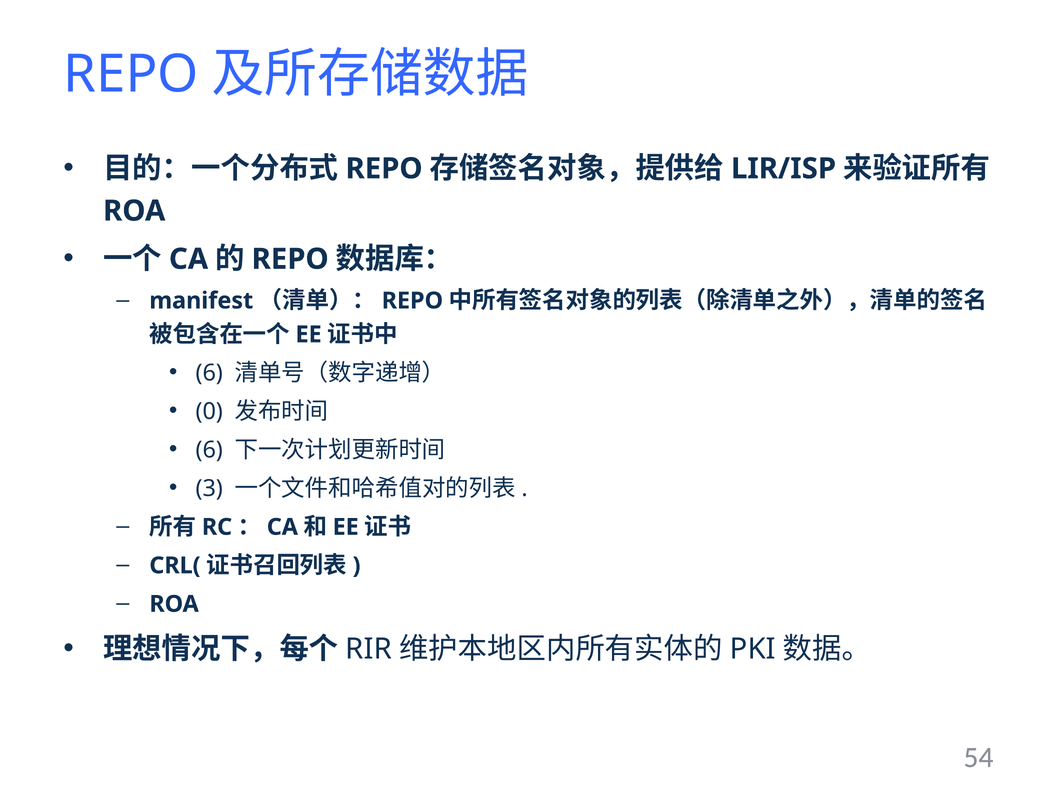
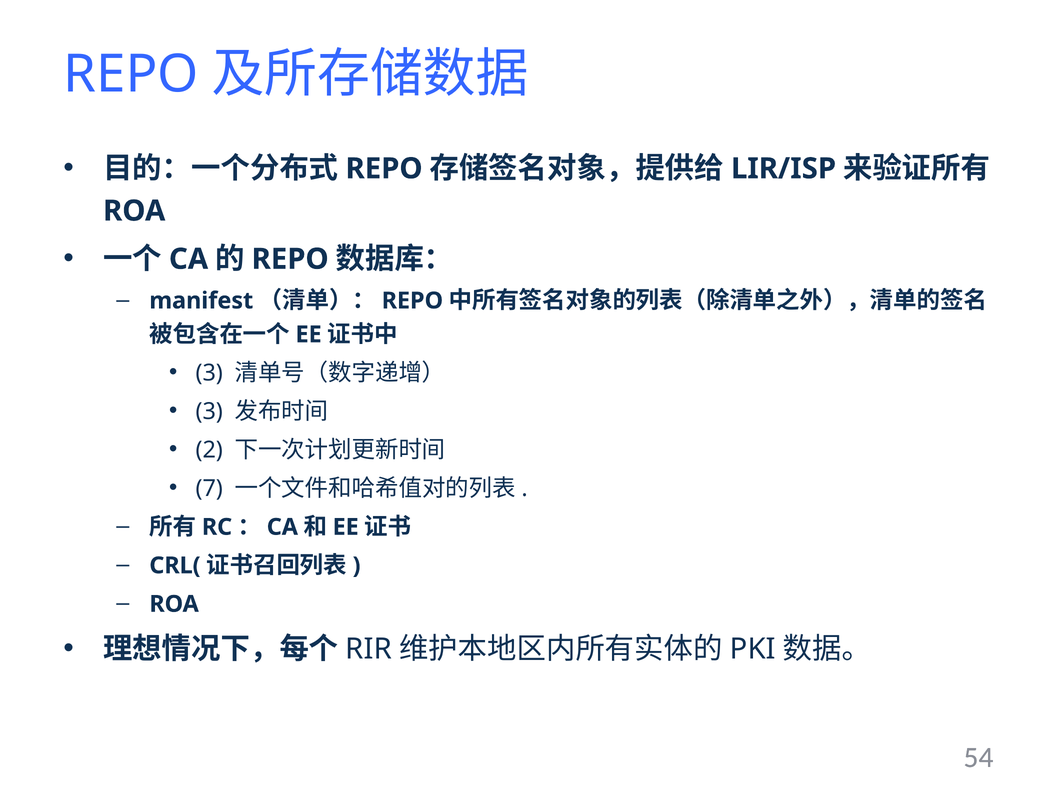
6 at (209, 373): 6 -> 3
0 at (209, 411): 0 -> 3
6 at (209, 450): 6 -> 2
3: 3 -> 7
